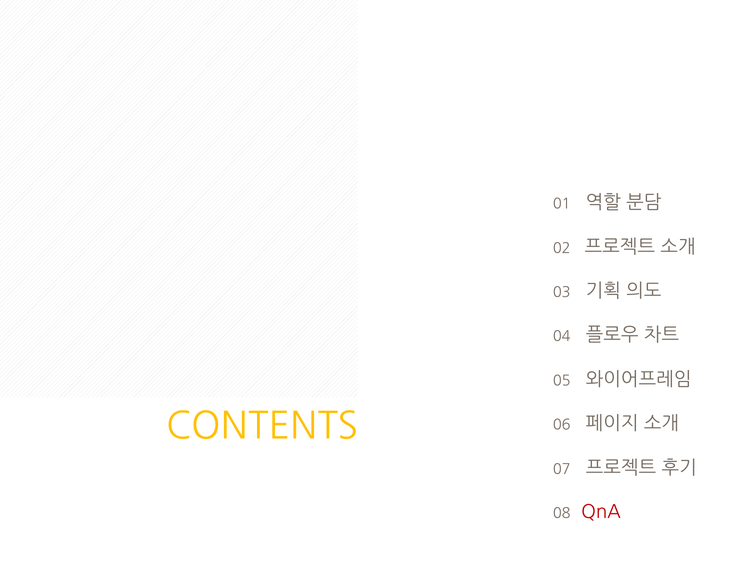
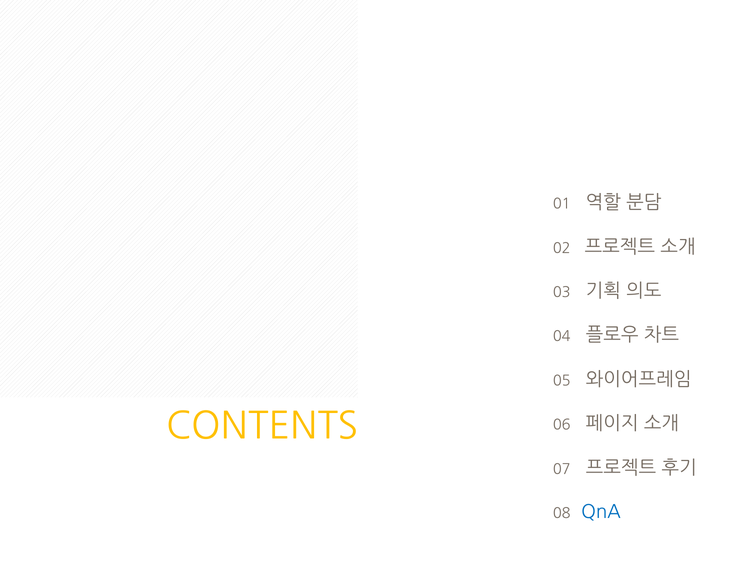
QnA colour: red -> blue
